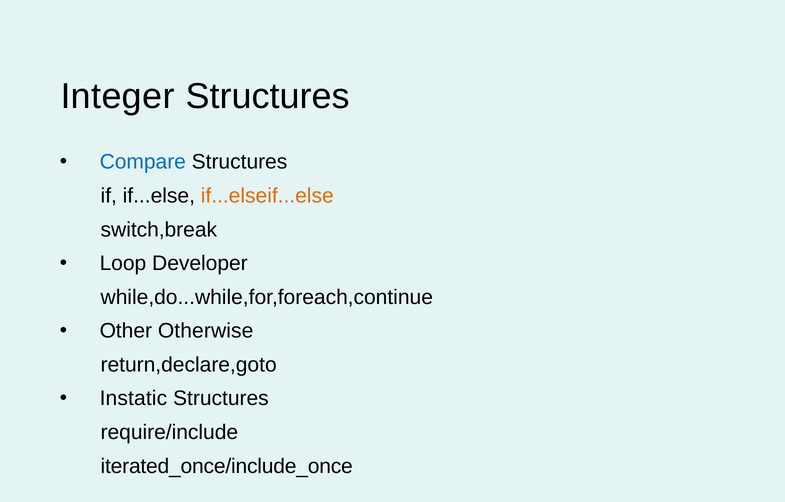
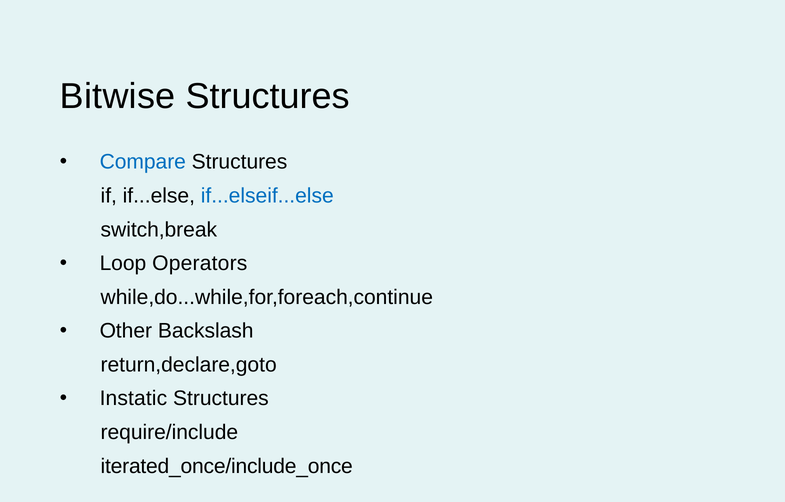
Integer: Integer -> Bitwise
if...elseif...else colour: orange -> blue
Developer: Developer -> Operators
Otherwise: Otherwise -> Backslash
